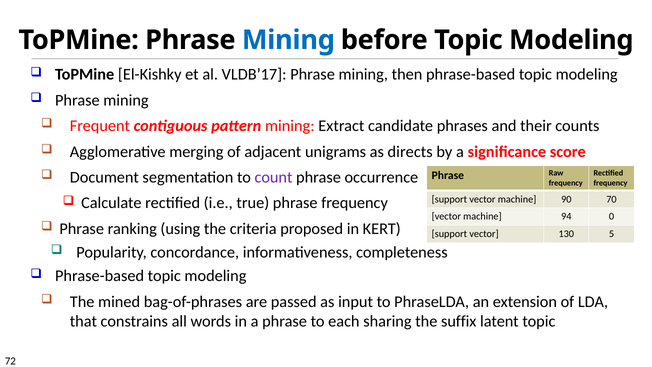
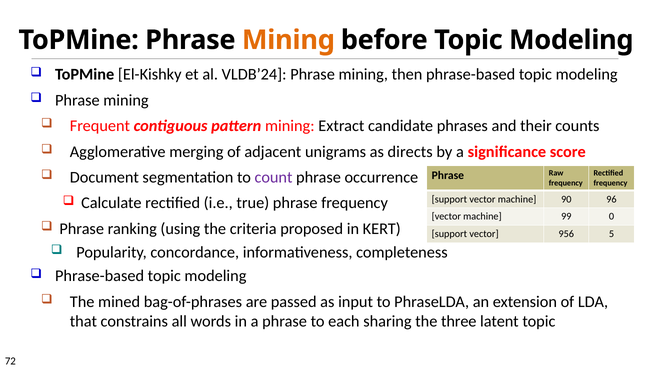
Mining at (288, 40) colour: blue -> orange
VLDB’17: VLDB’17 -> VLDB’24
70: 70 -> 96
94: 94 -> 99
130: 130 -> 956
suffix: suffix -> three
